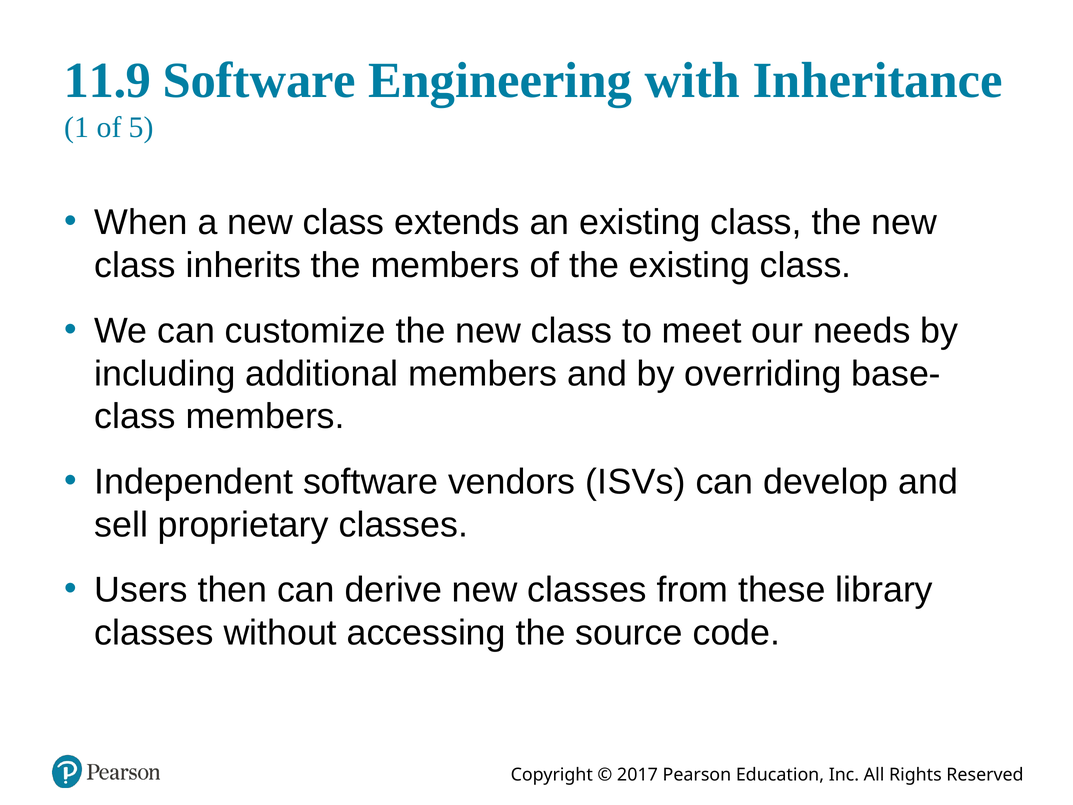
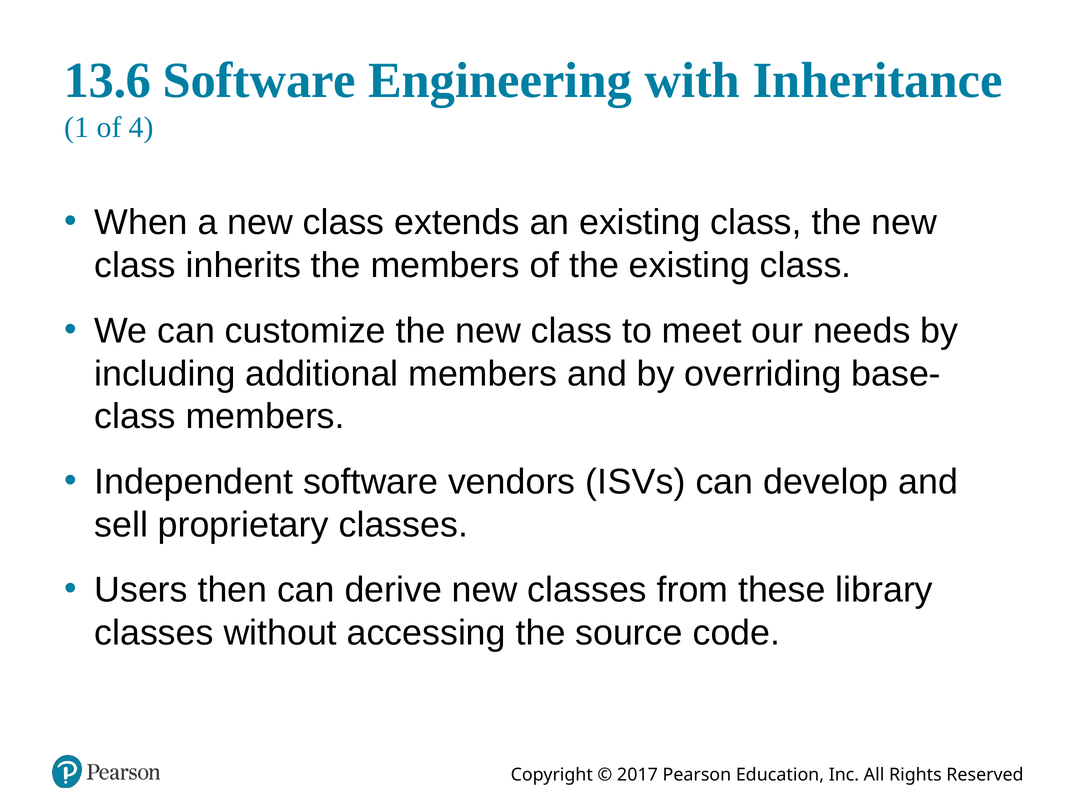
11.9: 11.9 -> 13.6
5: 5 -> 4
